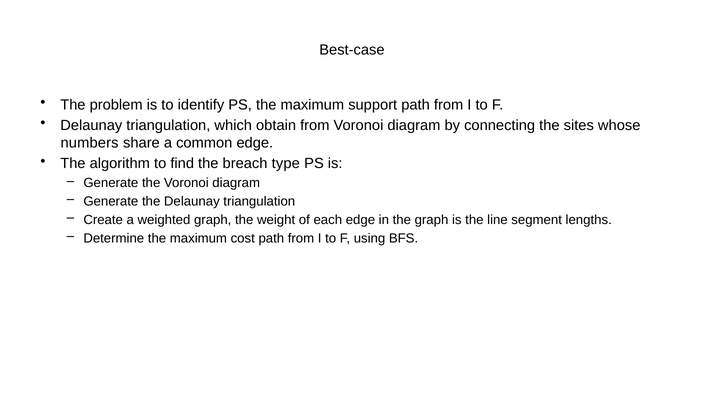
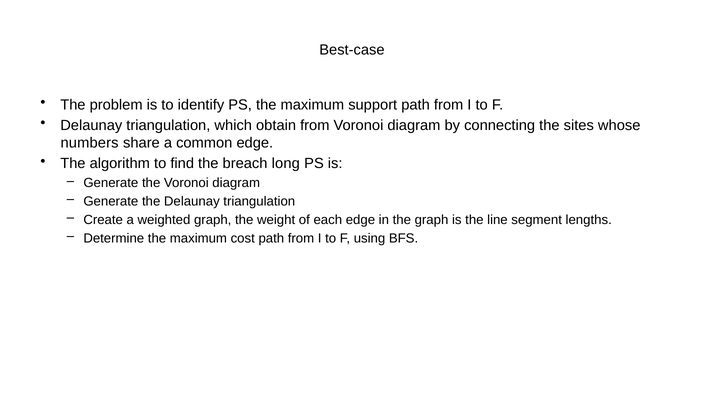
type: type -> long
